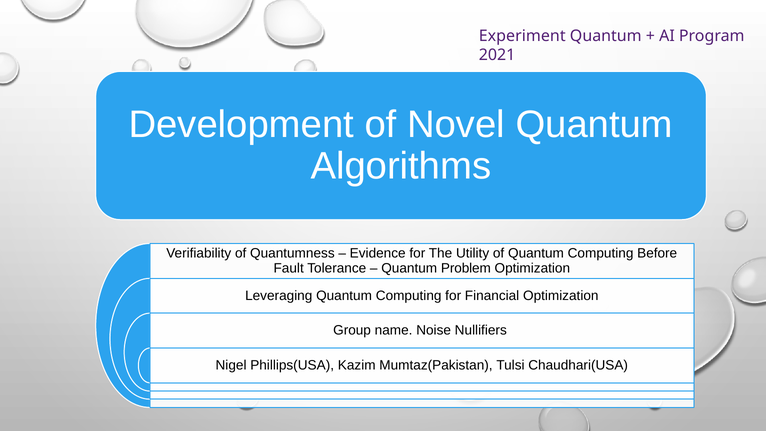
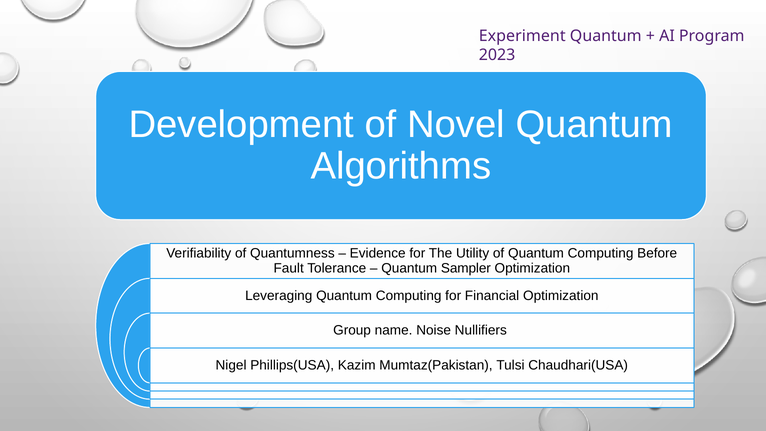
2021: 2021 -> 2023
Problem: Problem -> Sampler
